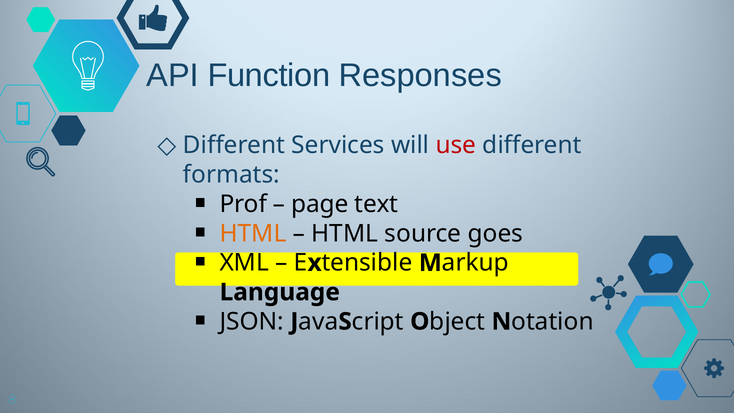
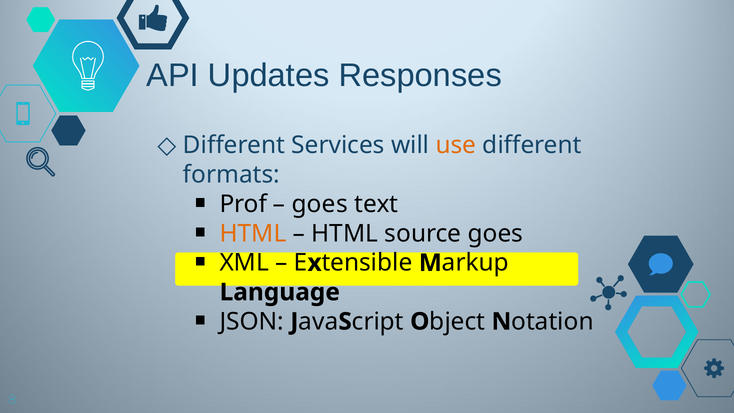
Function: Function -> Updates
use colour: red -> orange
page at (320, 204): page -> goes
